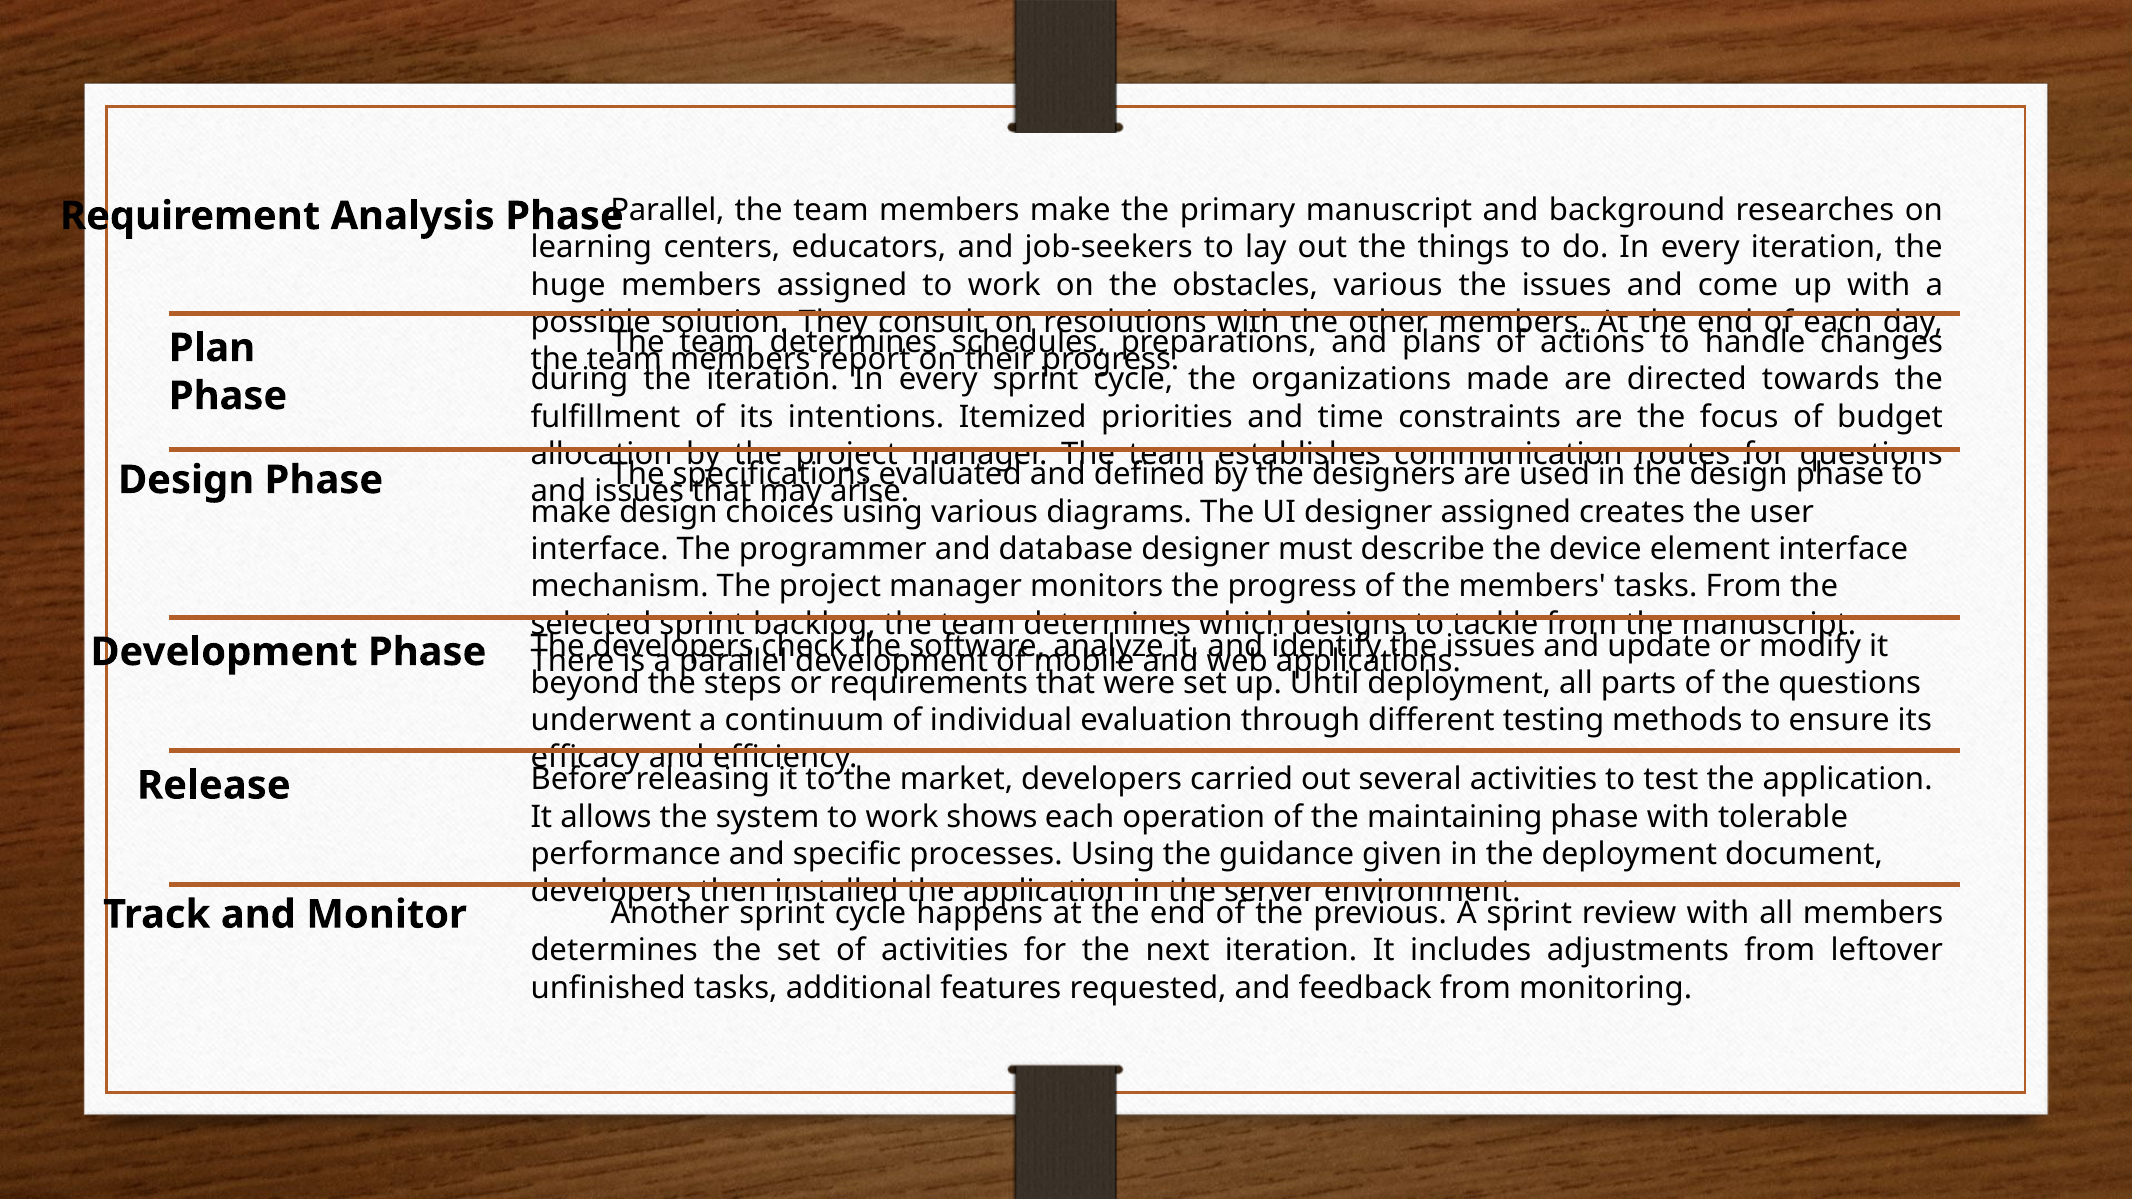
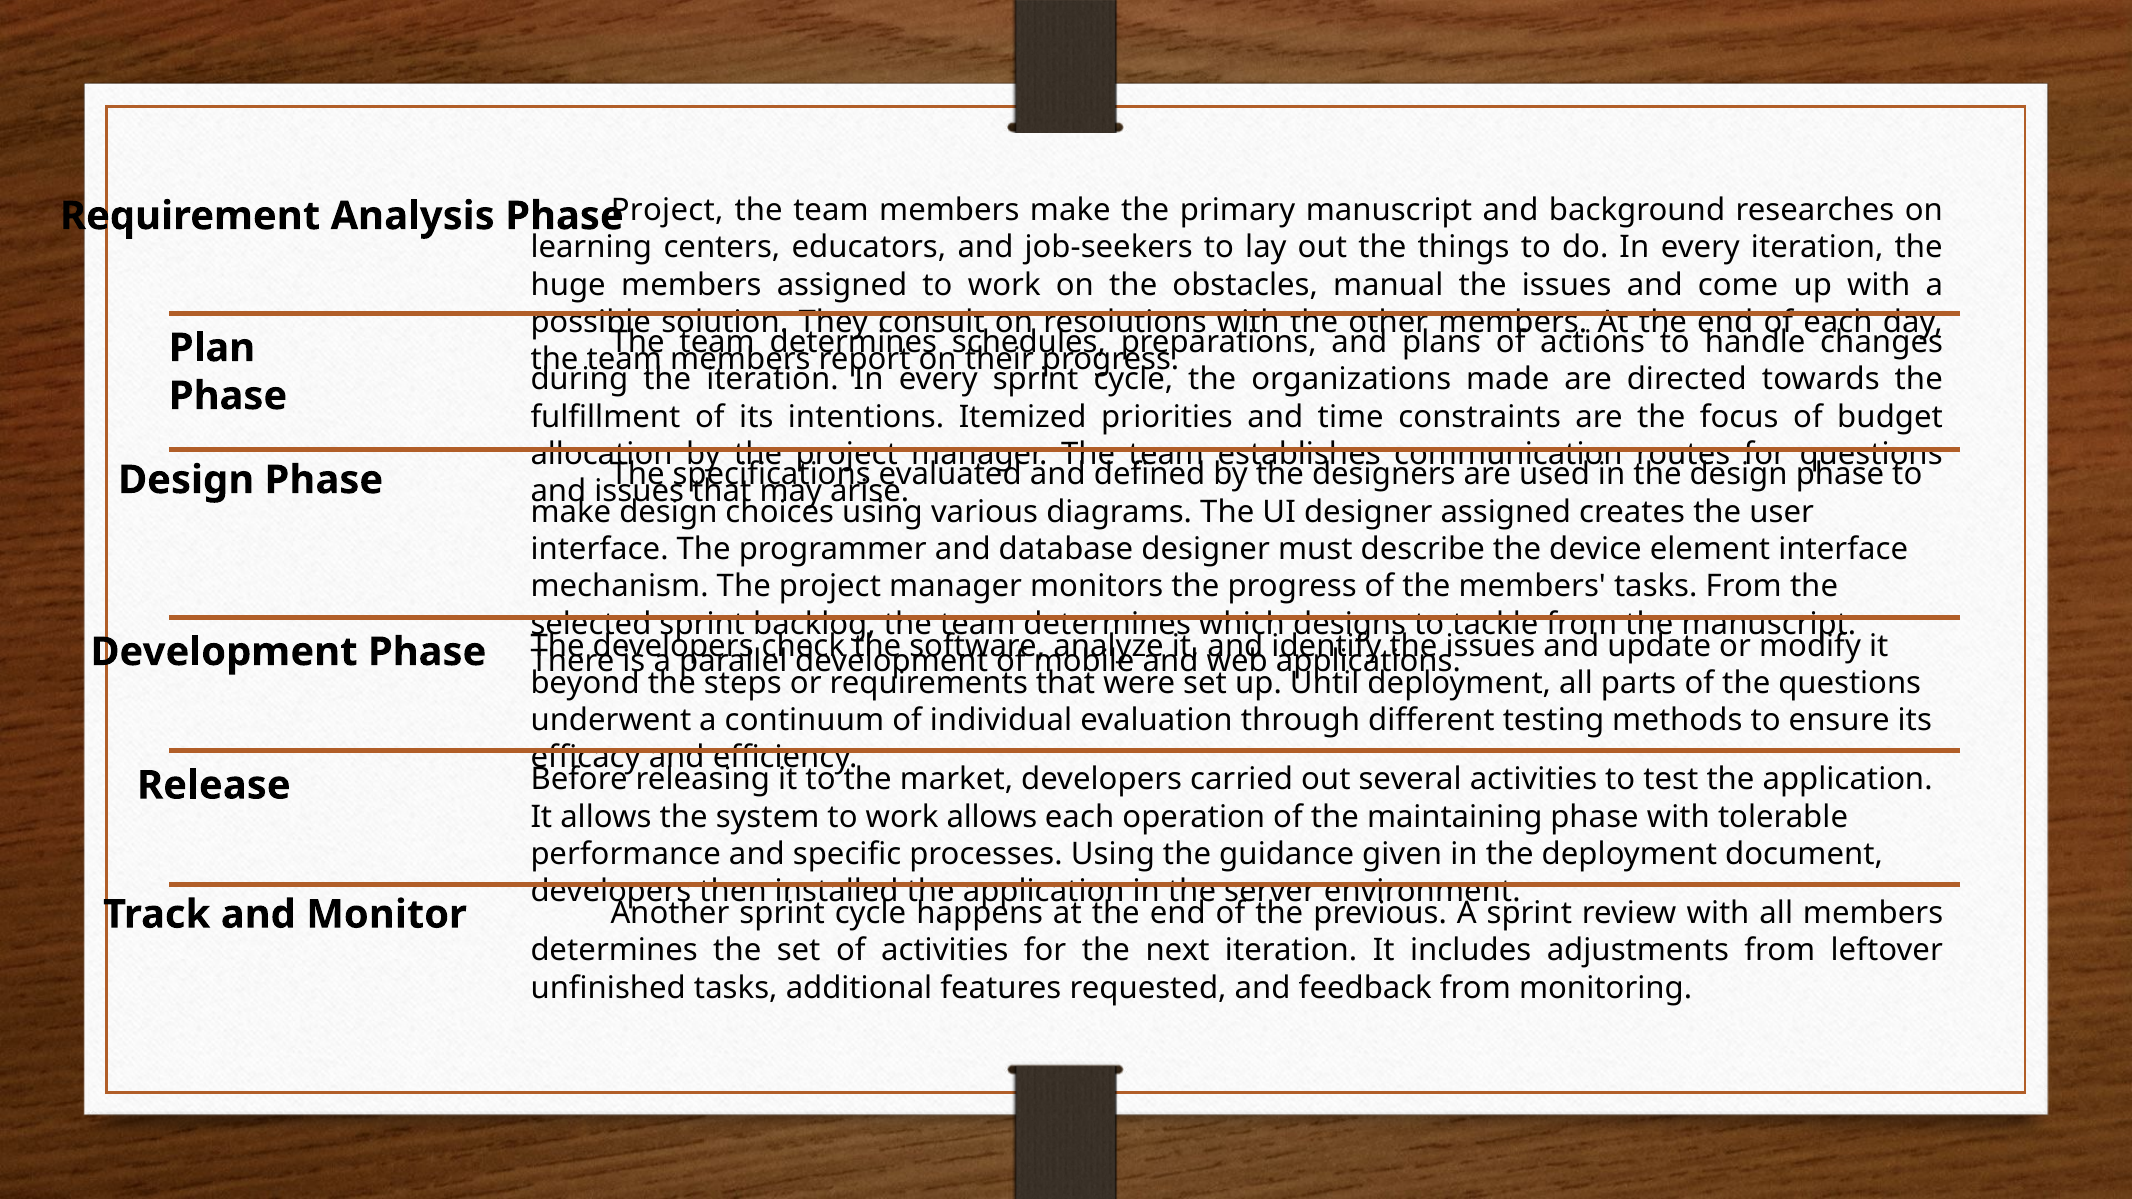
Parallel at (667, 210): Parallel -> Project
obstacles various: various -> manual
work shows: shows -> allows
